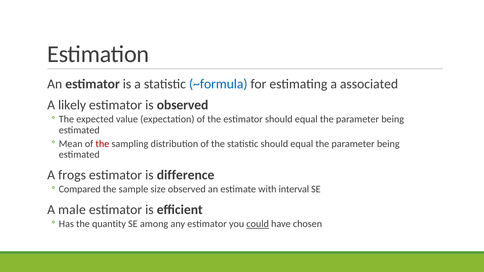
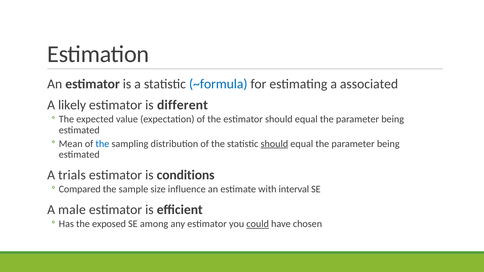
is observed: observed -> different
the at (102, 144) colour: red -> blue
should at (274, 144) underline: none -> present
frogs: frogs -> trials
difference: difference -> conditions
size observed: observed -> influence
quantity: quantity -> exposed
